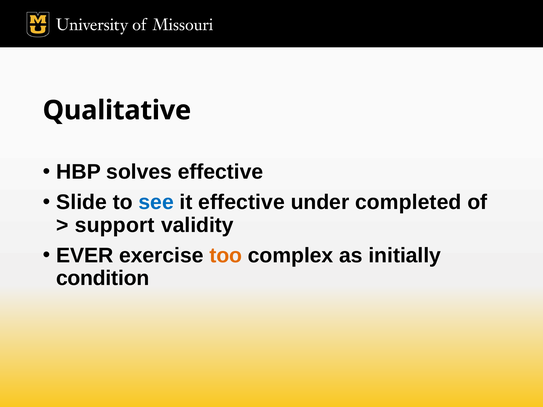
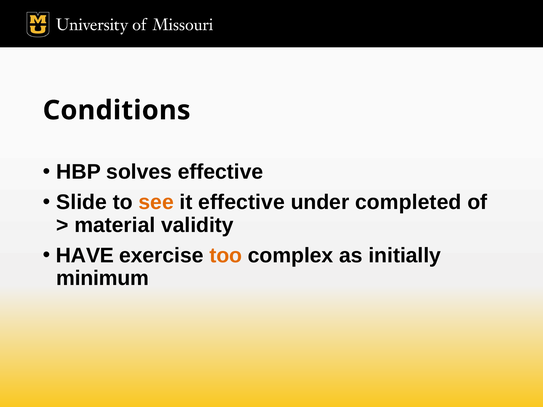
Qualitative: Qualitative -> Conditions
see colour: blue -> orange
support: support -> material
EVER: EVER -> HAVE
condition: condition -> minimum
